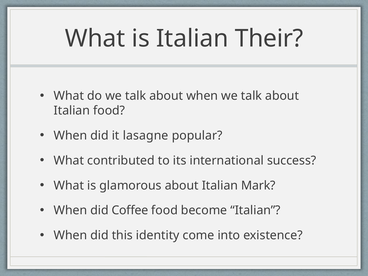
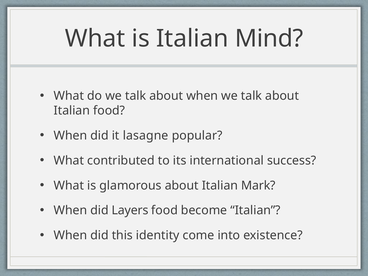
Their: Their -> Mind
Coffee: Coffee -> Layers
